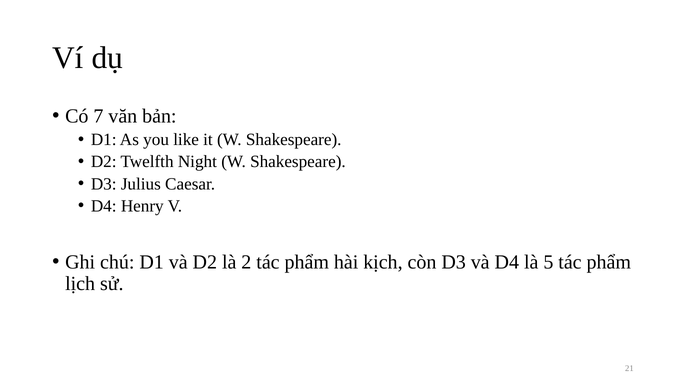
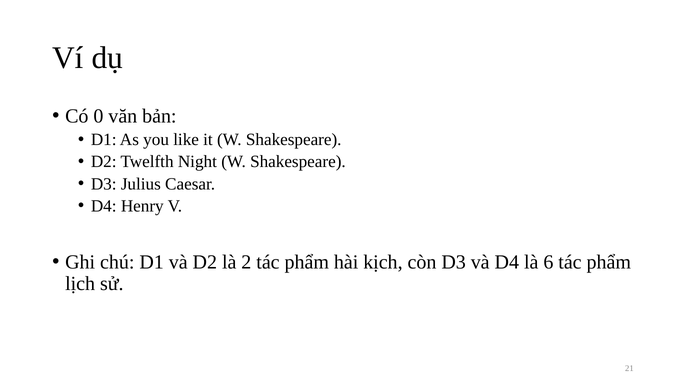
7: 7 -> 0
5: 5 -> 6
